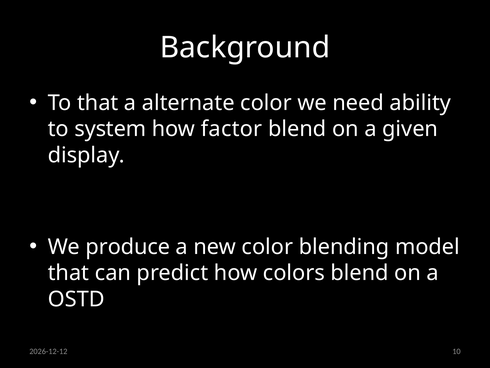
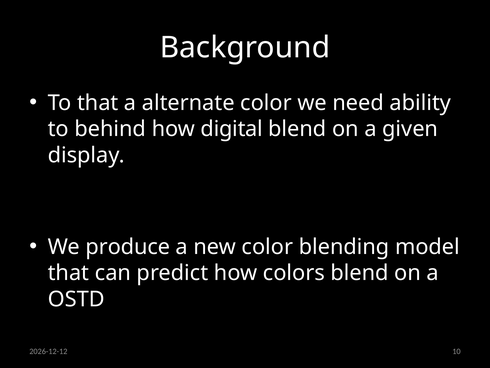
system: system -> behind
factor: factor -> digital
